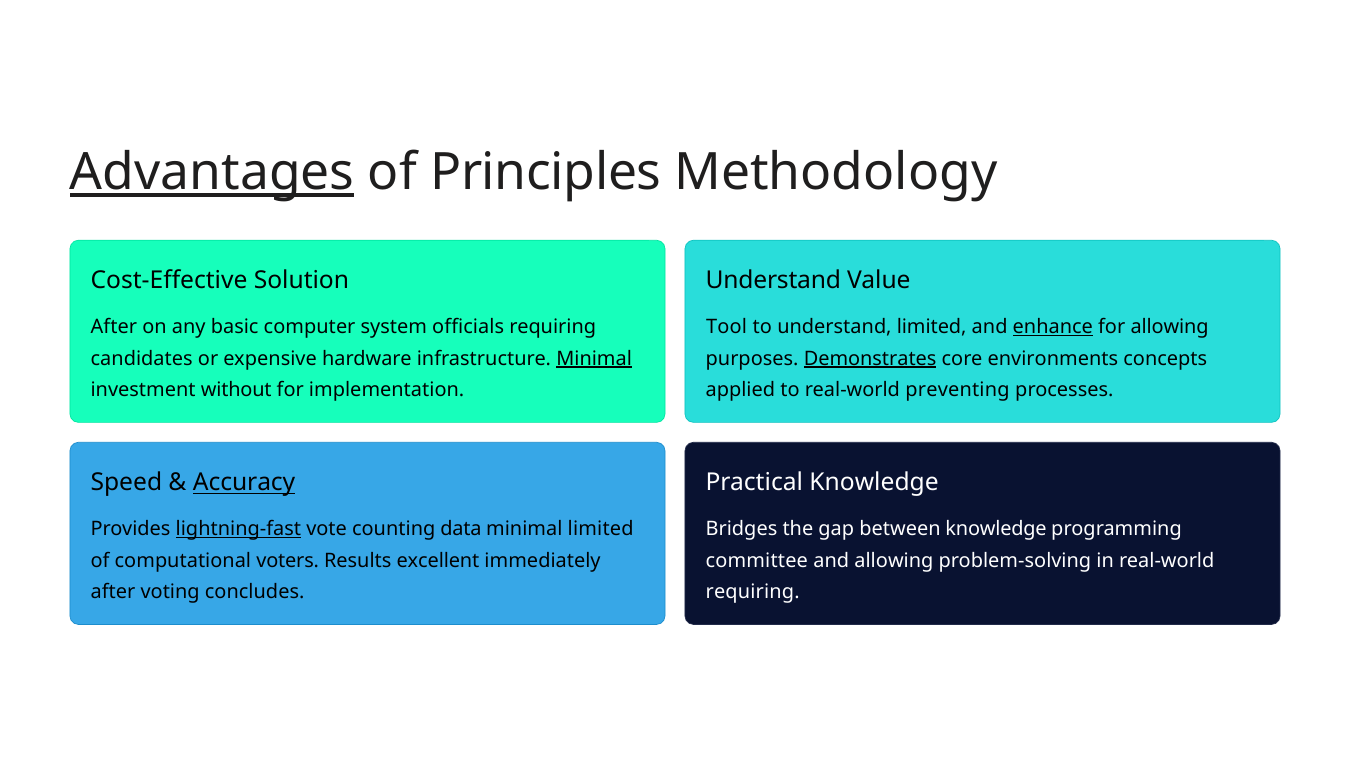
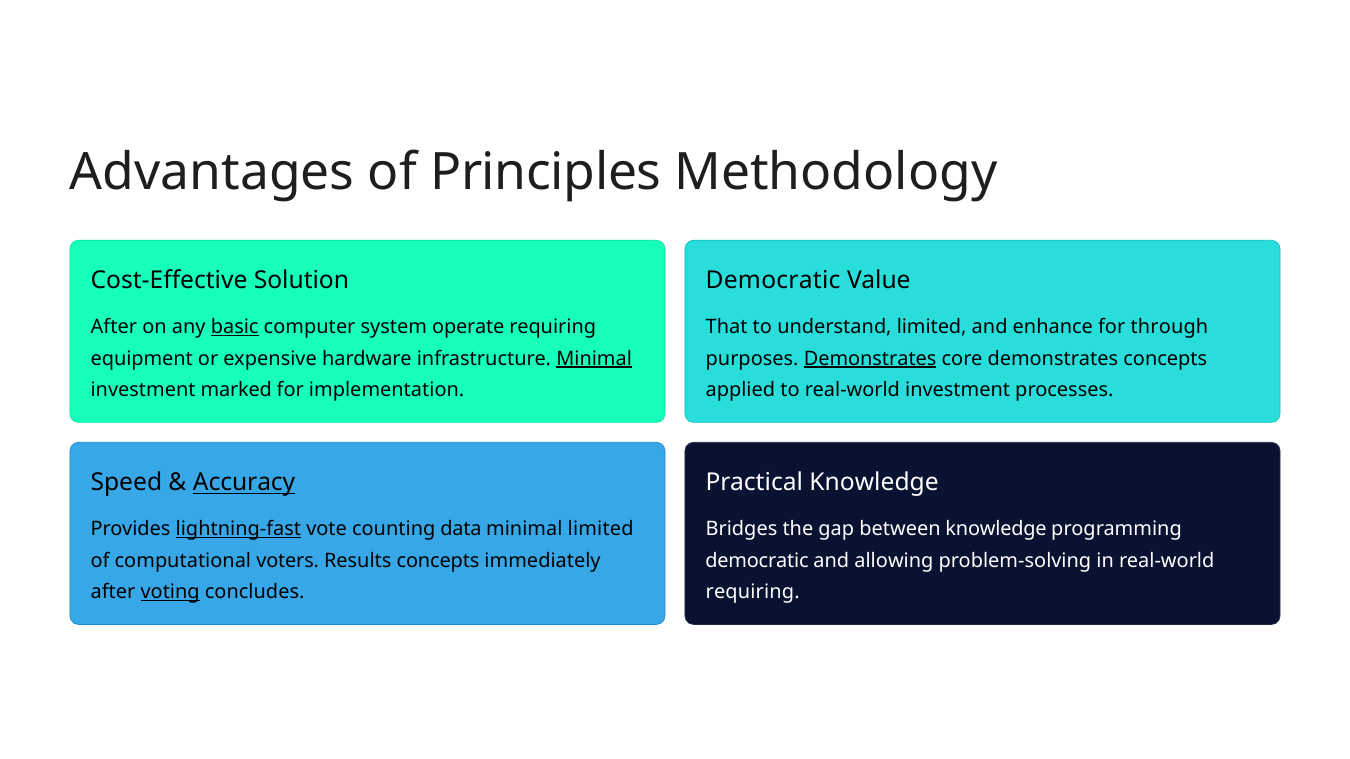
Advantages underline: present -> none
Understand at (773, 281): Understand -> Democratic
basic underline: none -> present
officials: officials -> operate
Tool: Tool -> That
enhance underline: present -> none
for allowing: allowing -> through
candidates: candidates -> equipment
core environments: environments -> demonstrates
without: without -> marked
real-world preventing: preventing -> investment
Results excellent: excellent -> concepts
committee at (757, 561): committee -> democratic
voting underline: none -> present
